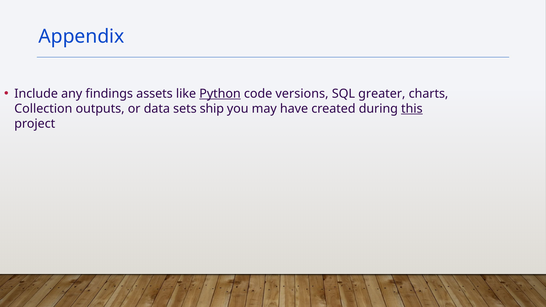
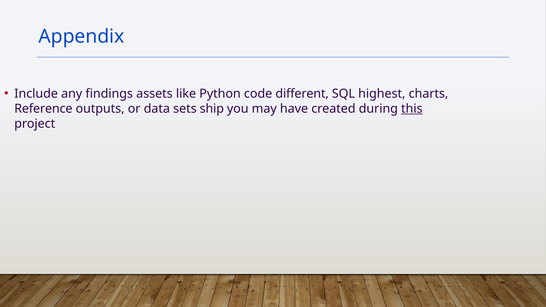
Python underline: present -> none
versions: versions -> different
greater: greater -> highest
Collection: Collection -> Reference
